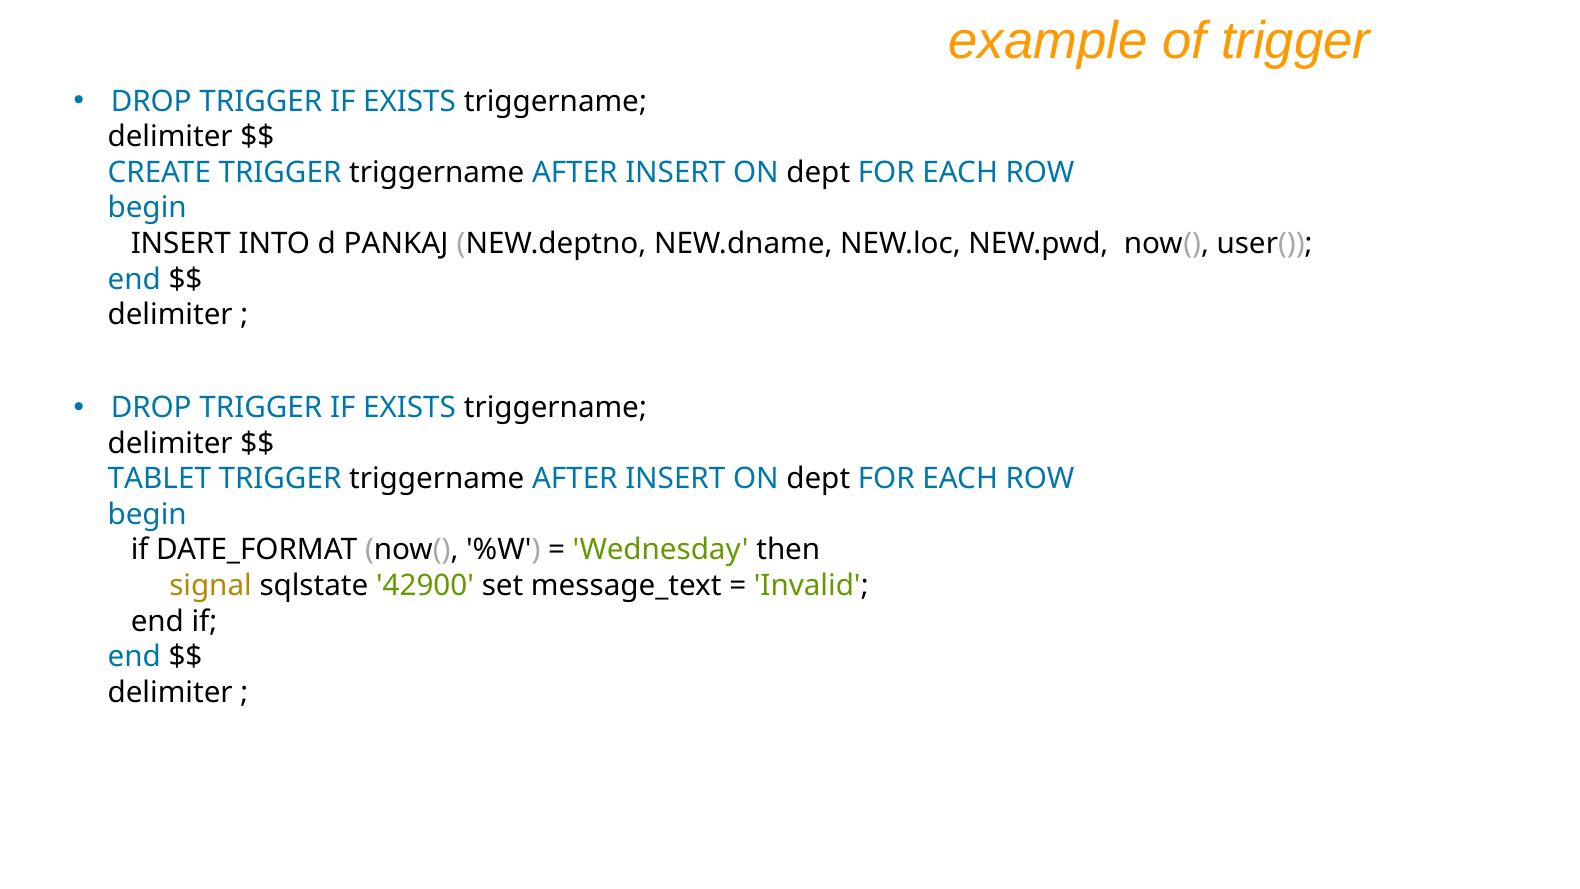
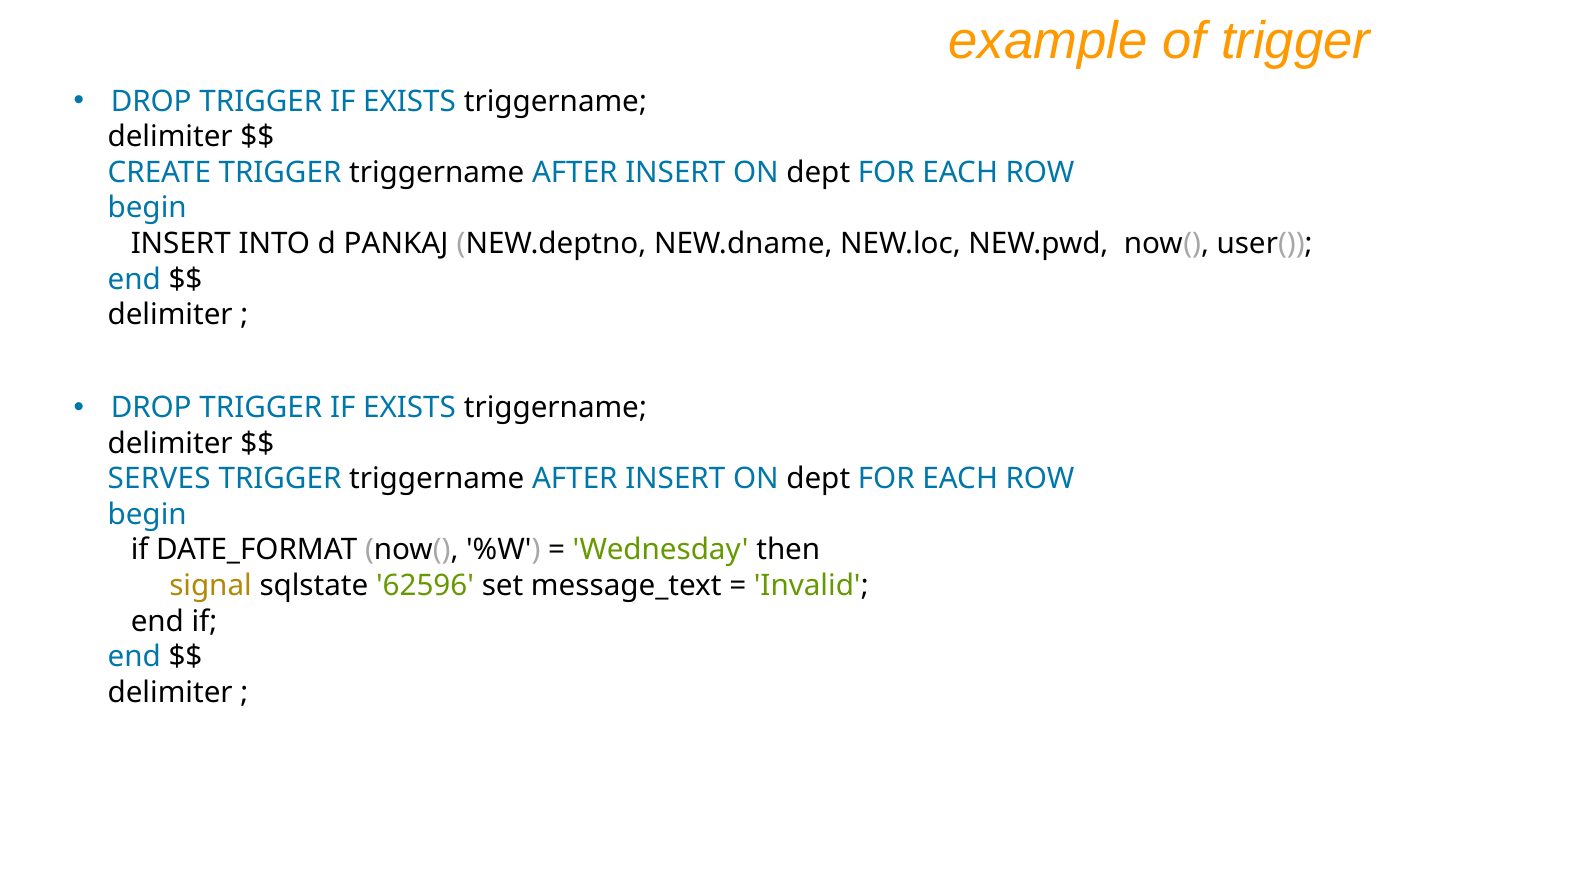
TABLET: TABLET -> SERVES
42900: 42900 -> 62596
